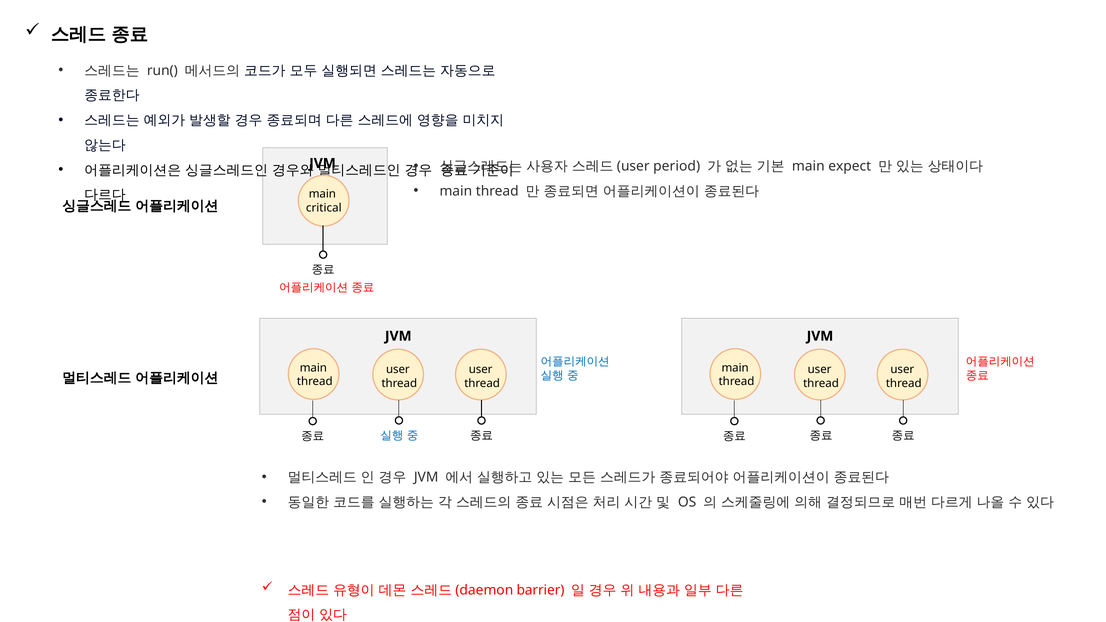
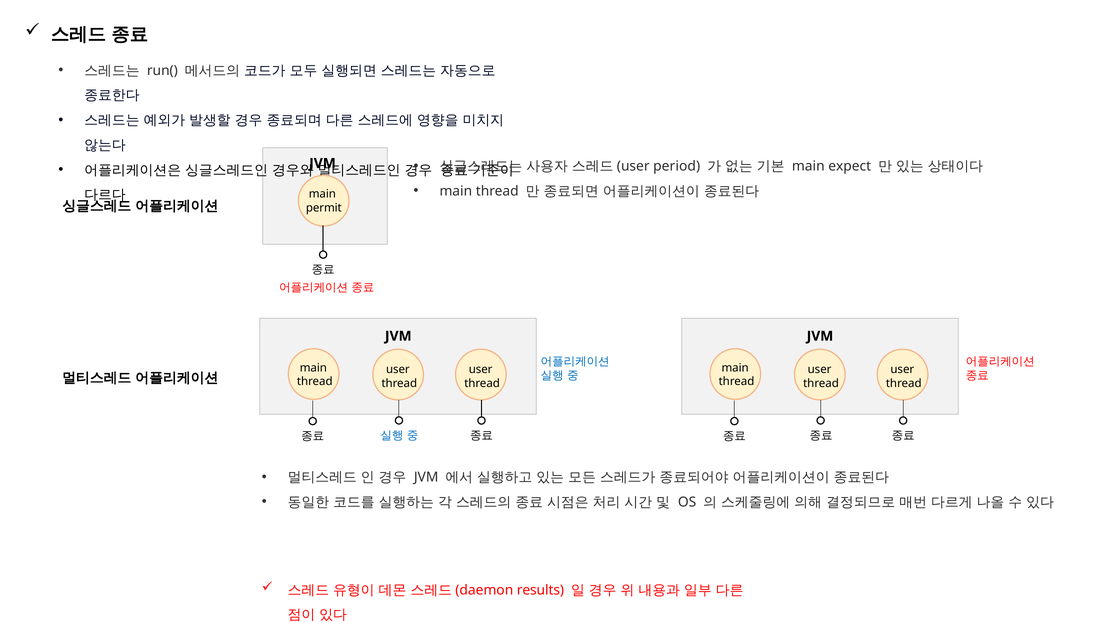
critical: critical -> permit
barrier: barrier -> results
